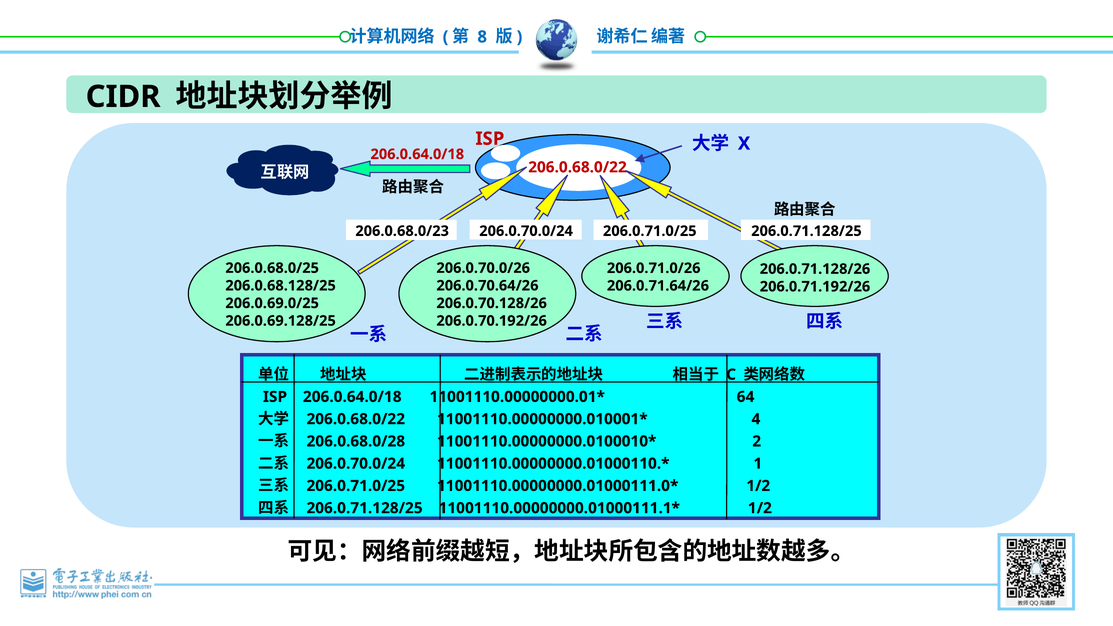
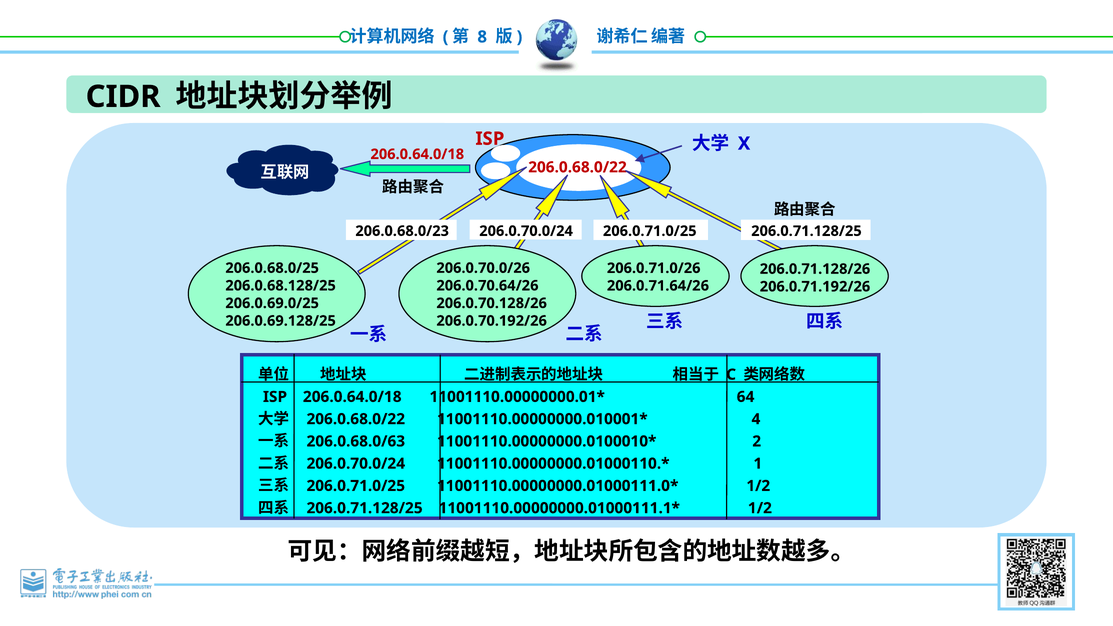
206.0.68.0/28: 206.0.68.0/28 -> 206.0.68.0/63
